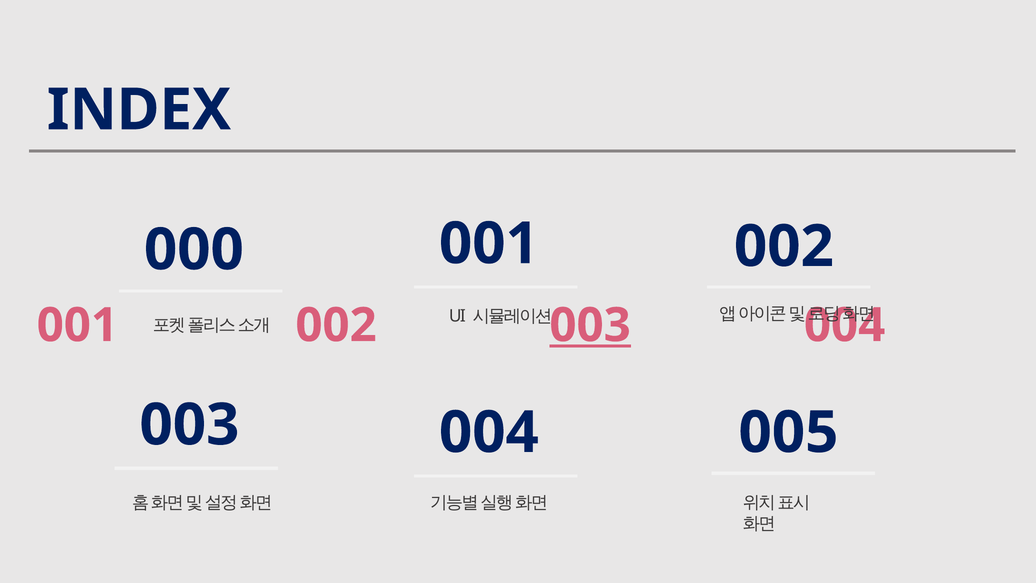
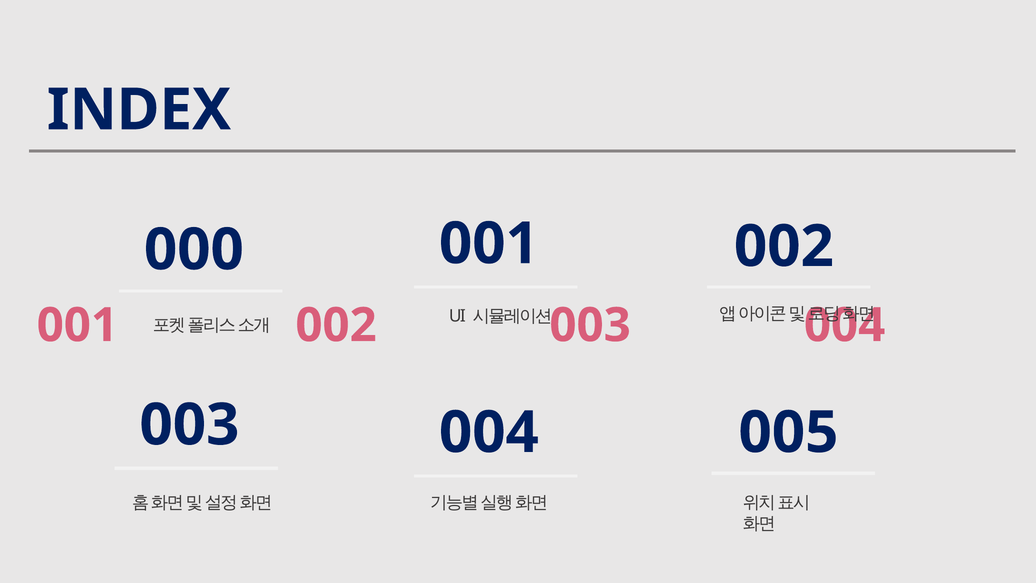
003 at (590, 325) underline: present -> none
